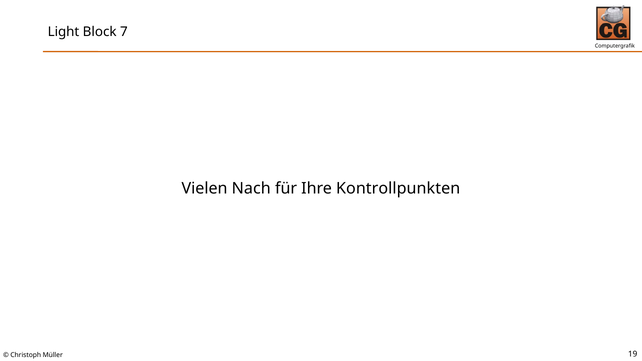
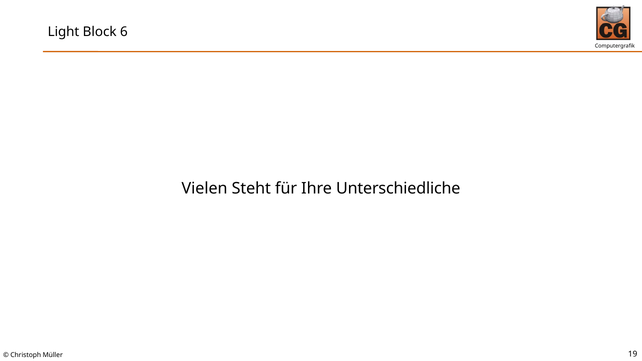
7: 7 -> 6
Nach: Nach -> Steht
Kontrollpunkten: Kontrollpunkten -> Unterschiedliche
